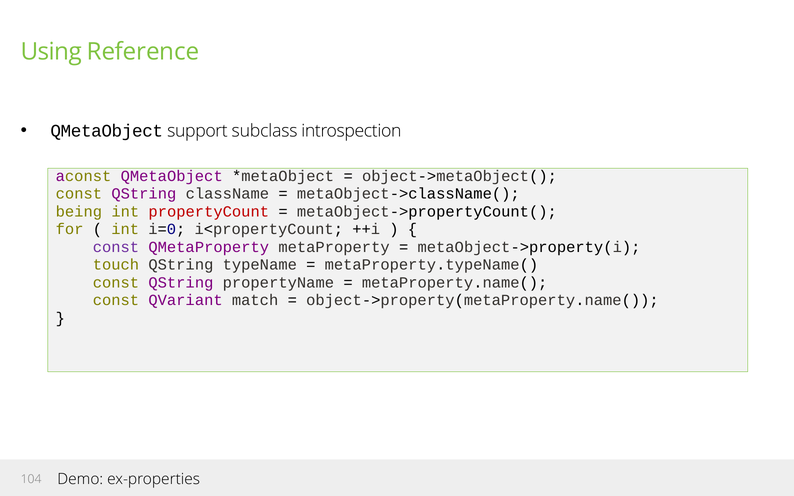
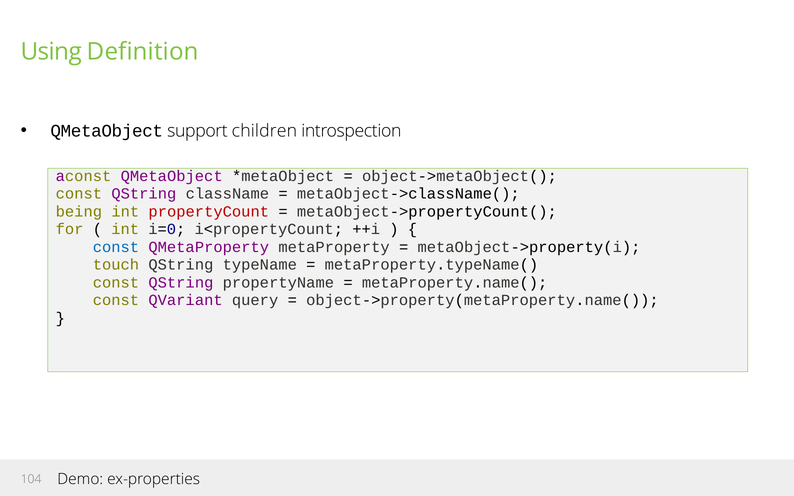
Reference: Reference -> Definition
subclass: subclass -> children
const at (116, 247) colour: purple -> blue
match: match -> query
